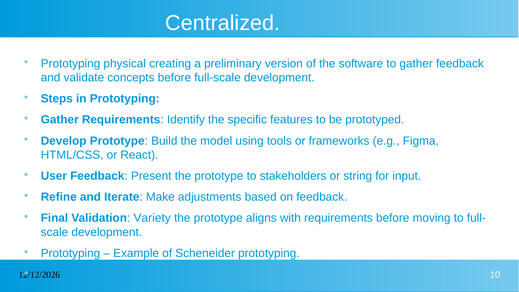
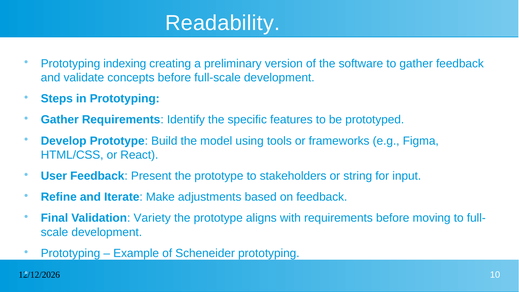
Centralized: Centralized -> Readability
physical: physical -> indexing
